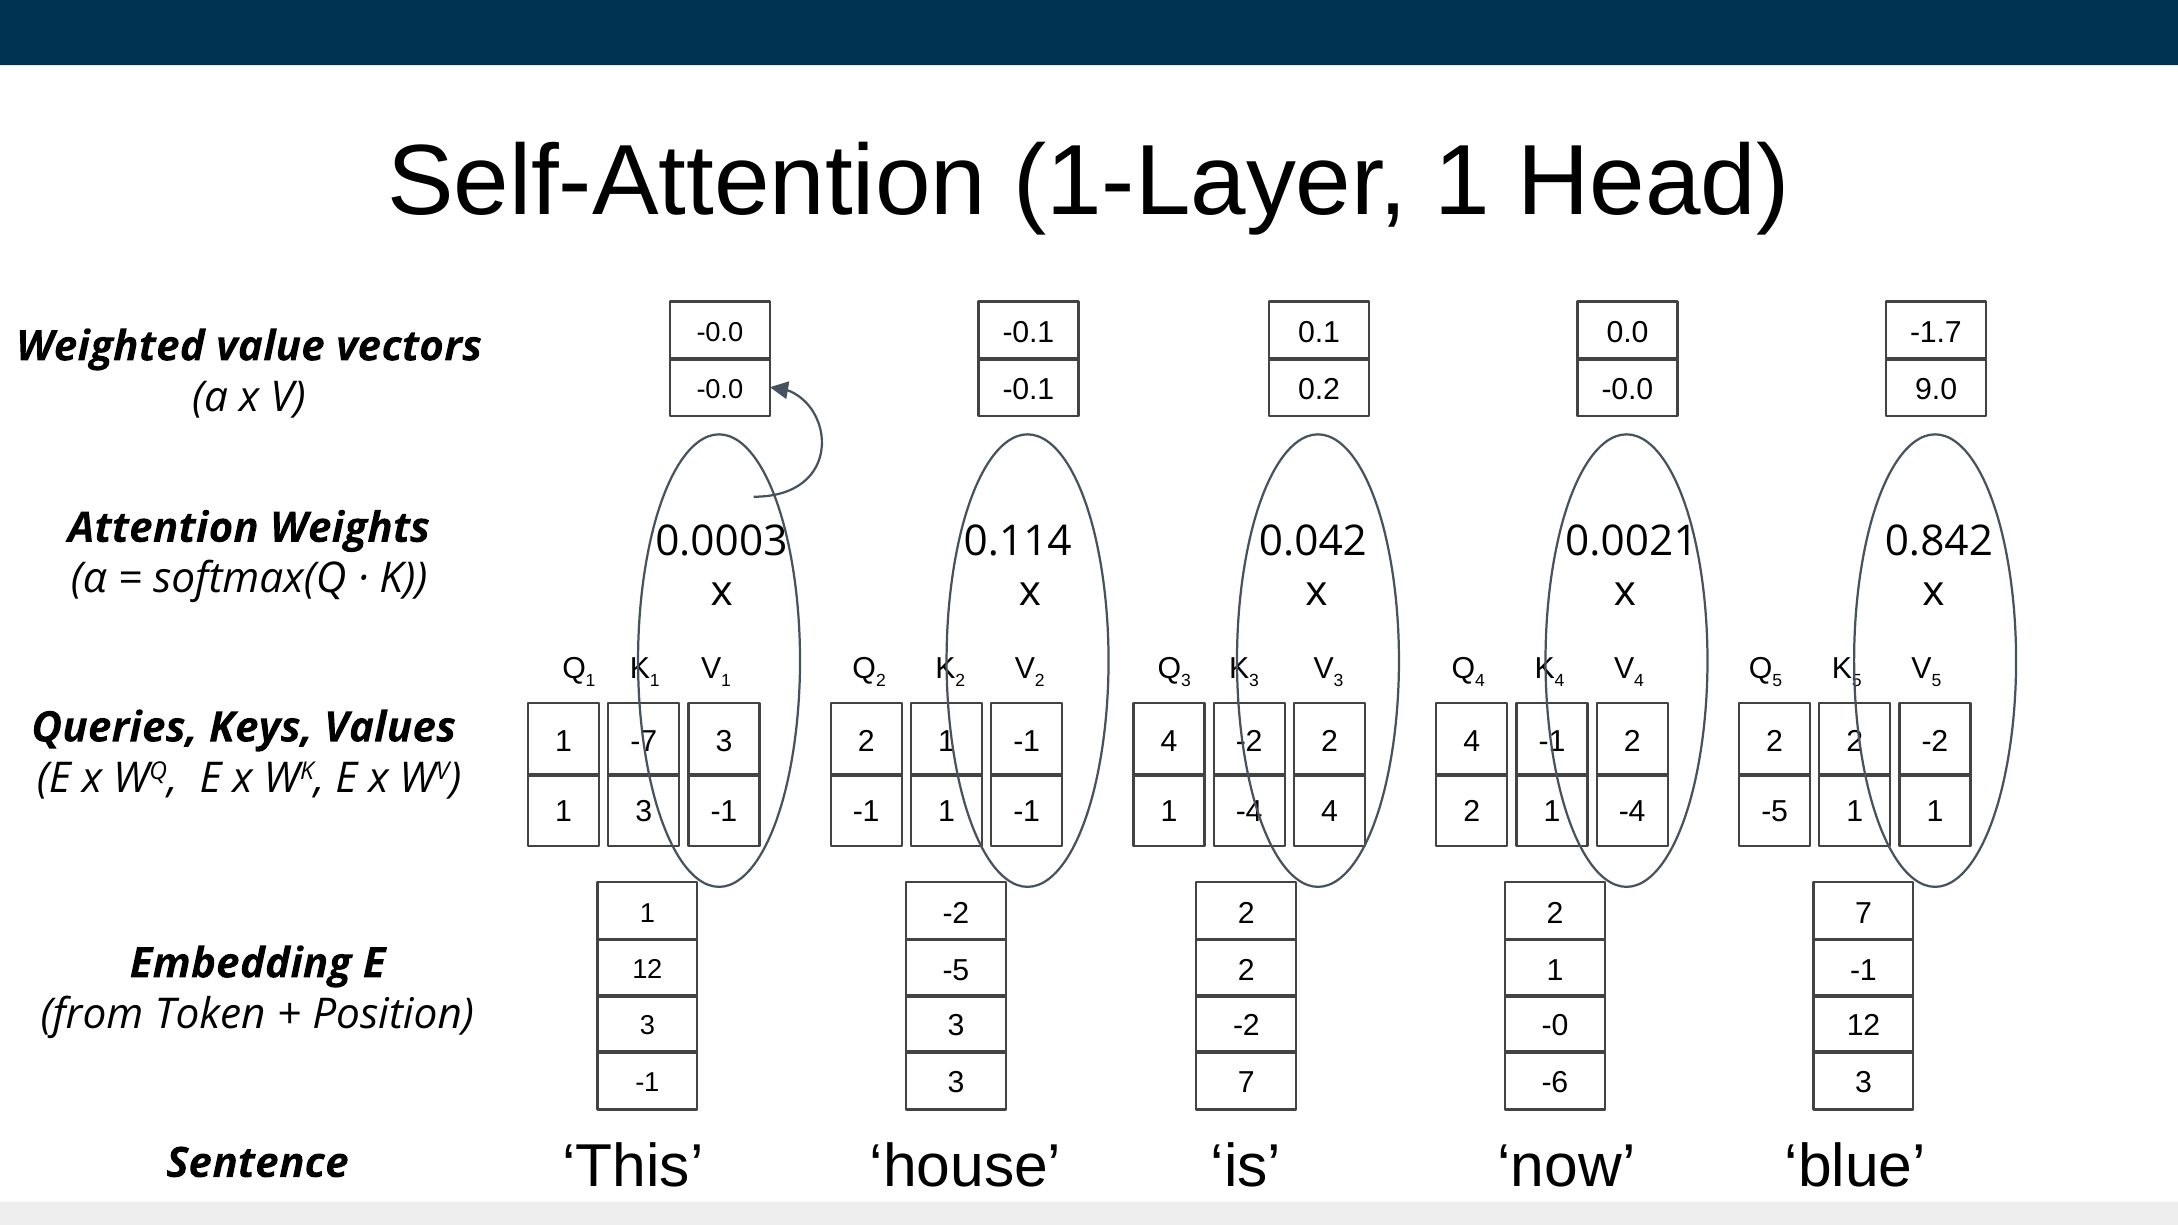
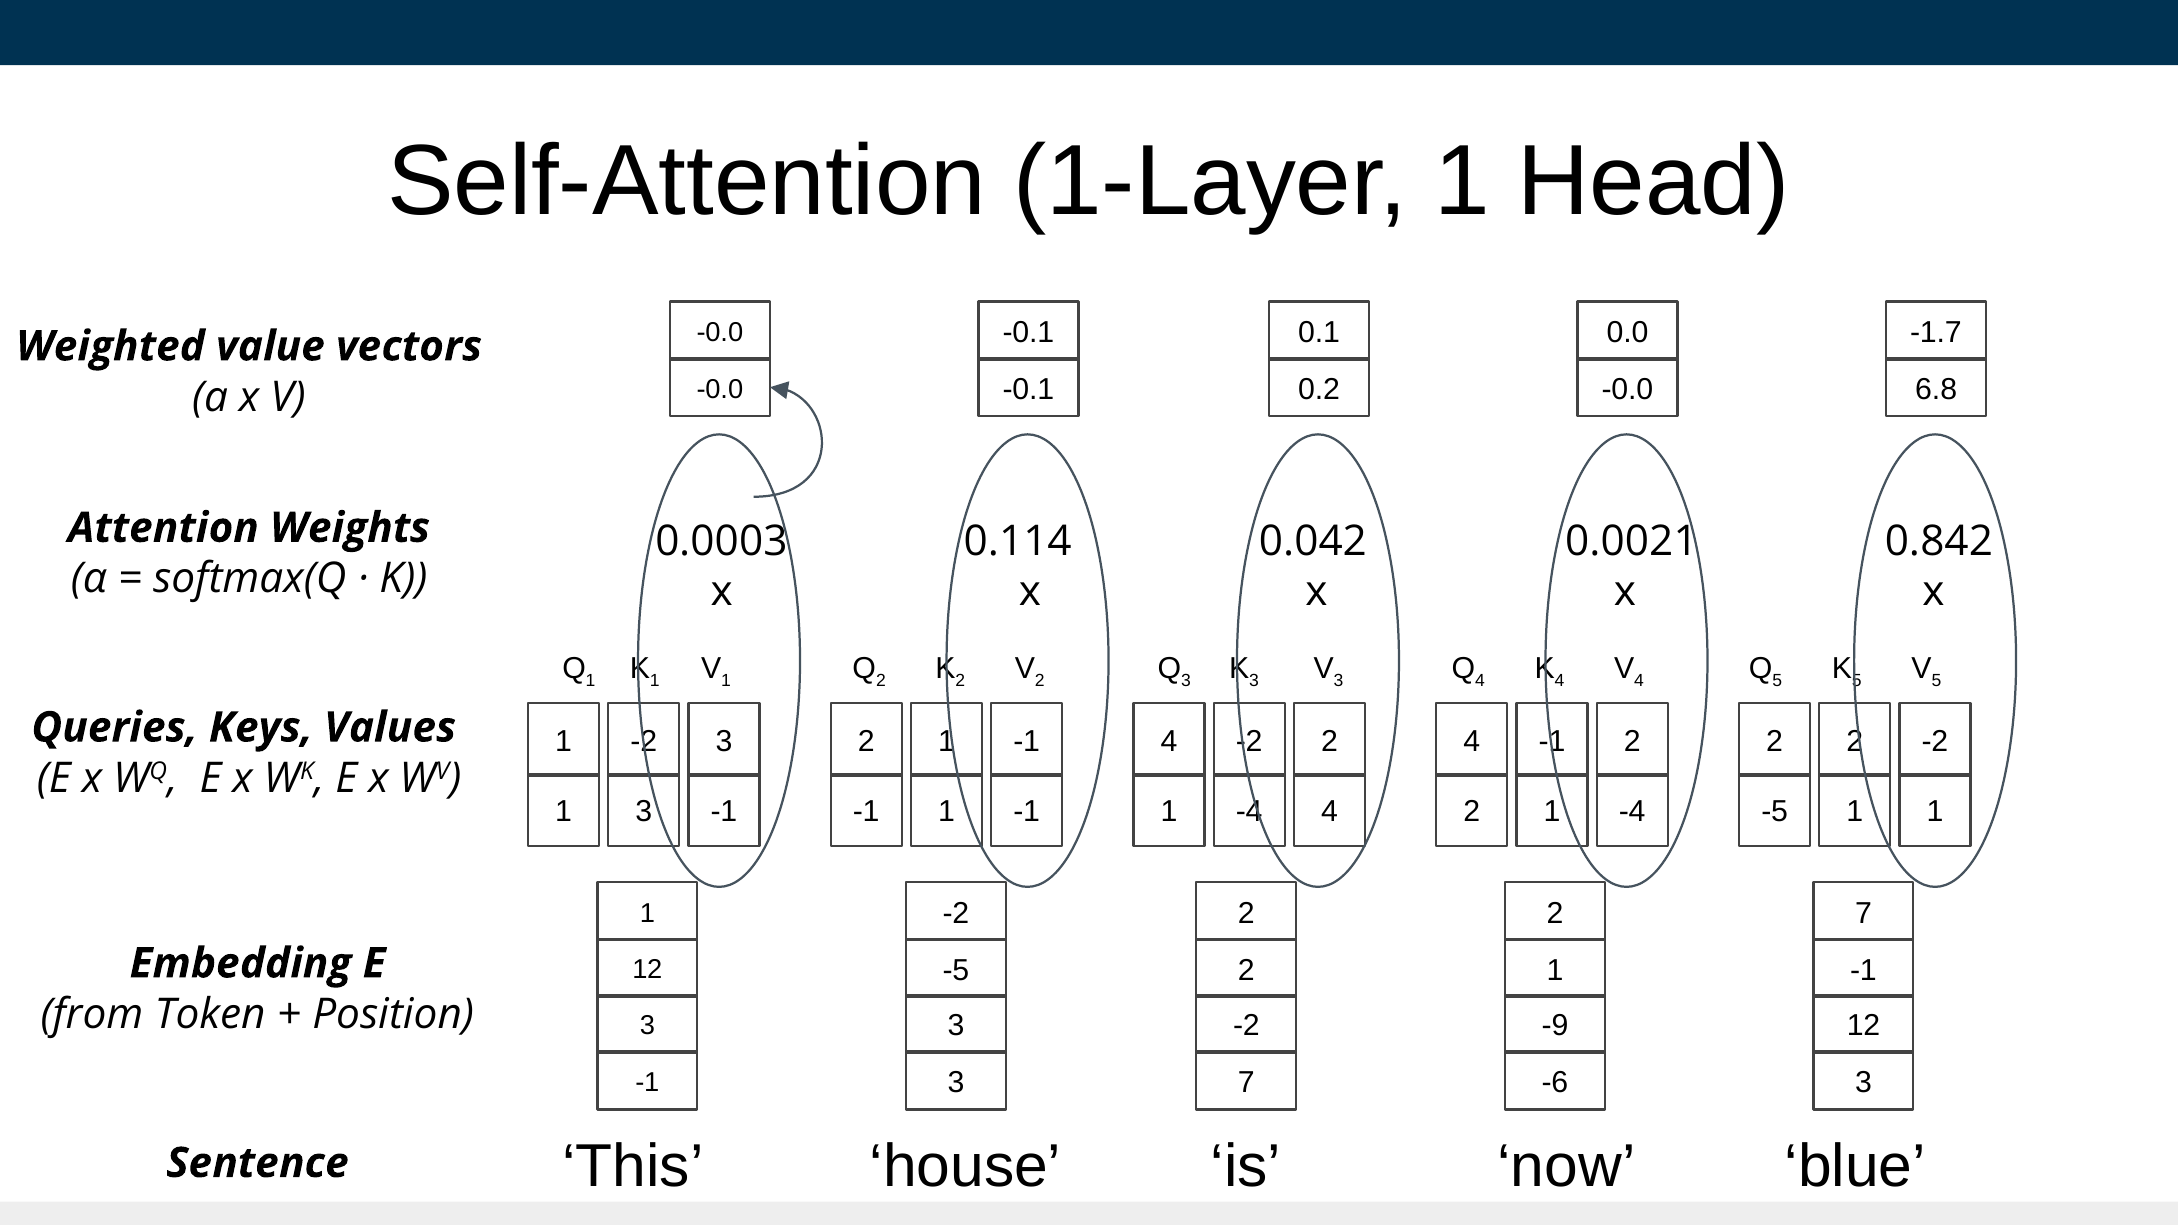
9.0: 9.0 -> 6.8
-7 at (644, 742): -7 -> -2
-0: -0 -> -9
